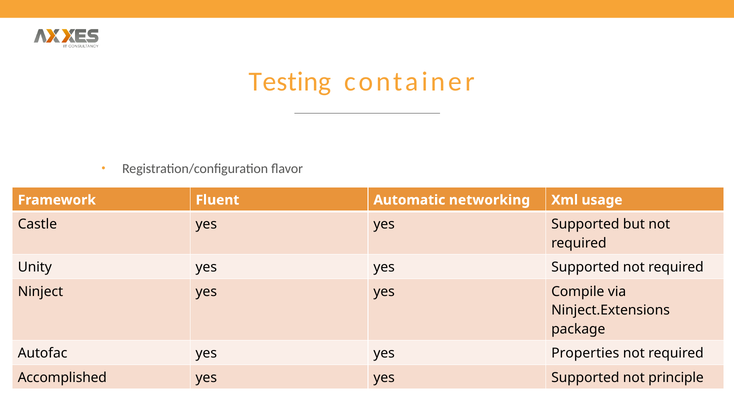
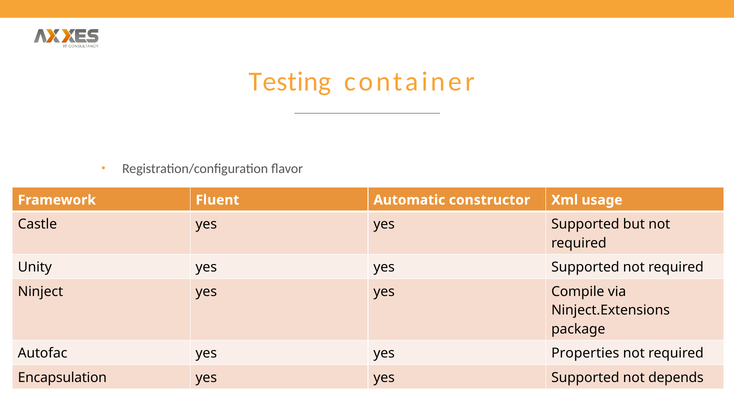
networking: networking -> constructor
Accomplished: Accomplished -> Encapsulation
principle: principle -> depends
